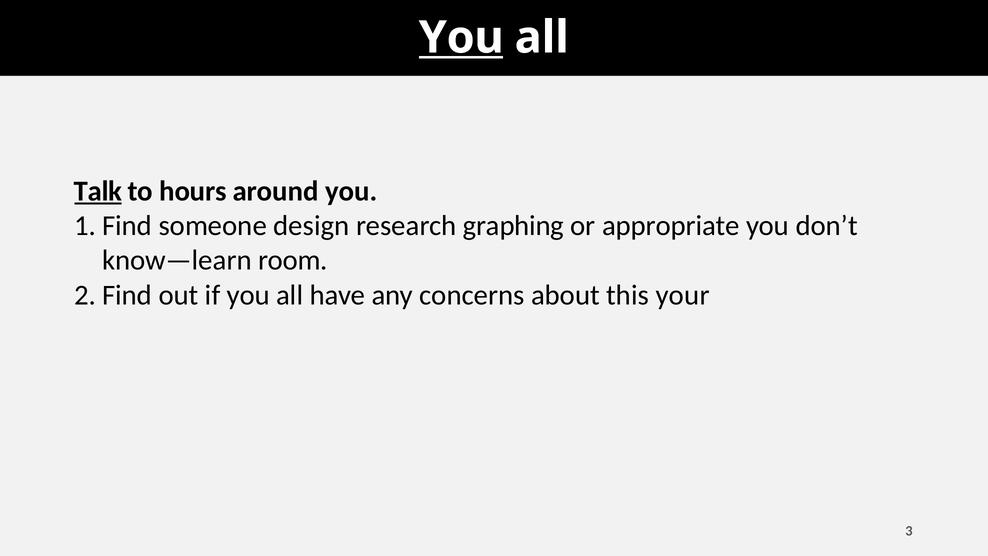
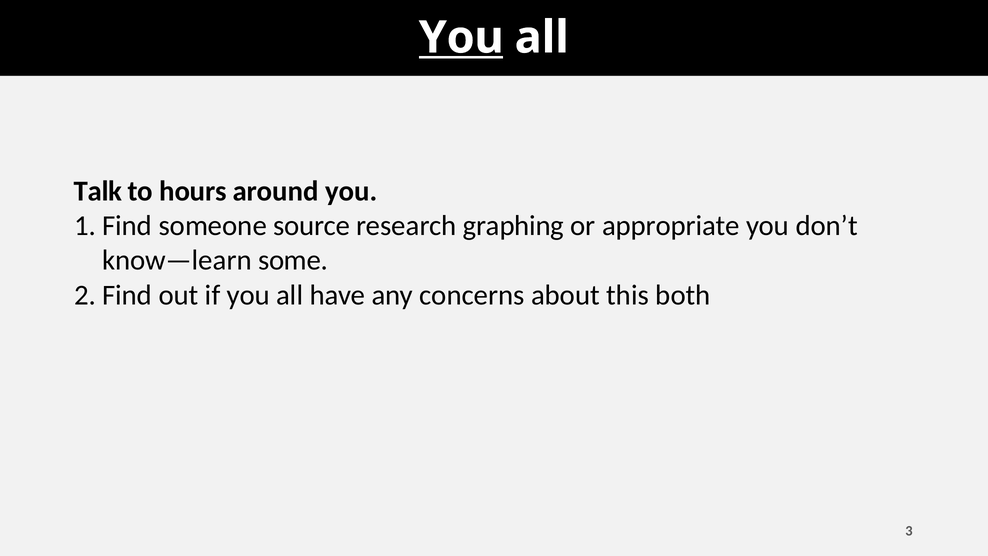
Talk underline: present -> none
design: design -> source
room: room -> some
your: your -> both
